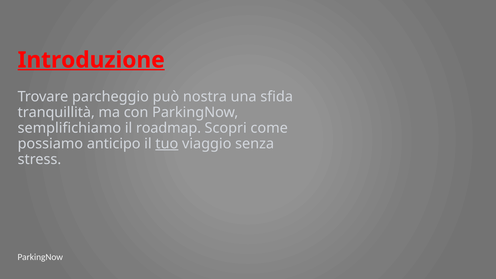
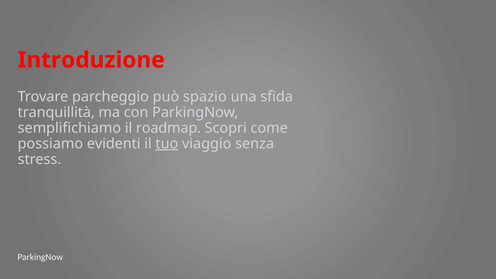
Introduzione underline: present -> none
nostra: nostra -> spazio
anticipo: anticipo -> evidenti
